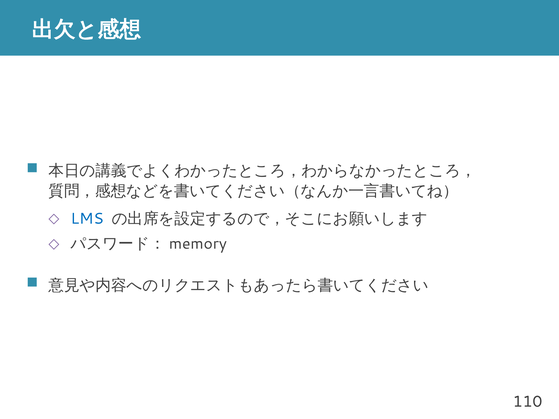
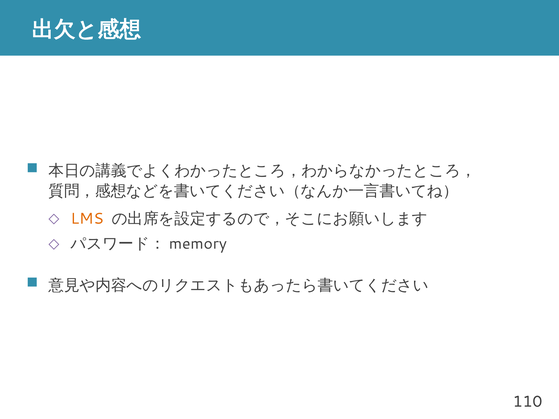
LMS colour: blue -> orange
